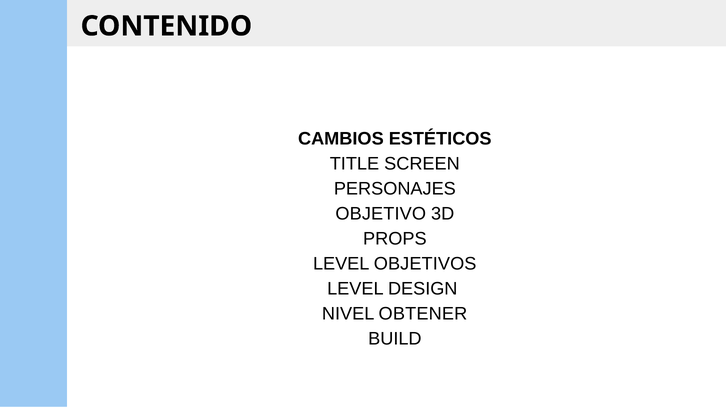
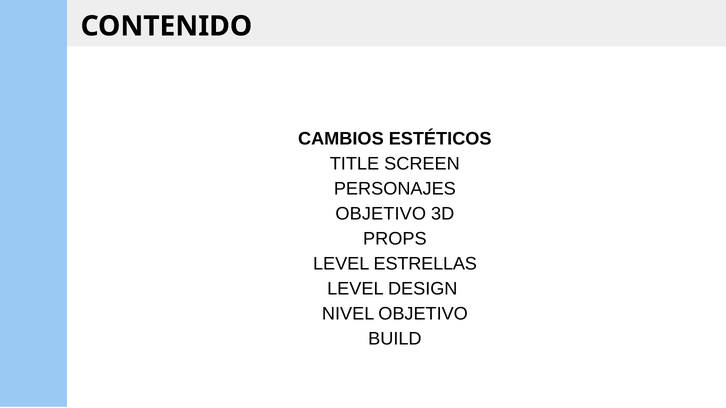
OBJETIVOS: OBJETIVOS -> ESTRELLAS
NIVEL OBTENER: OBTENER -> OBJETIVO
